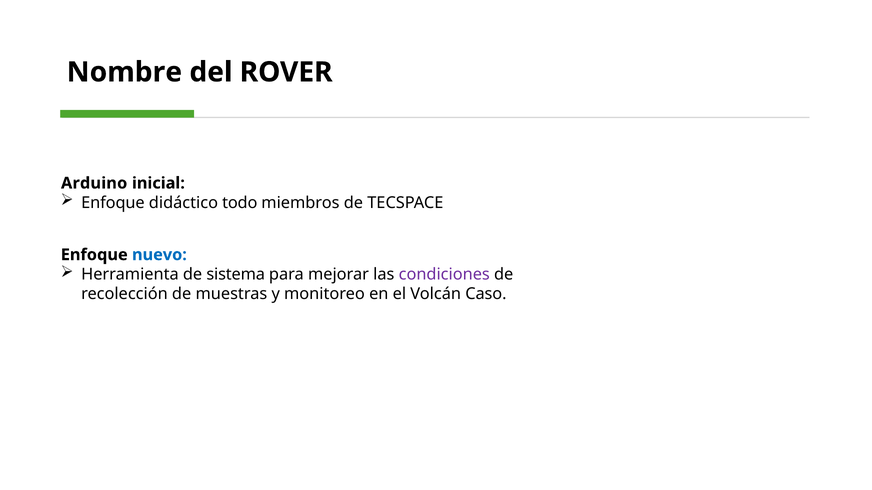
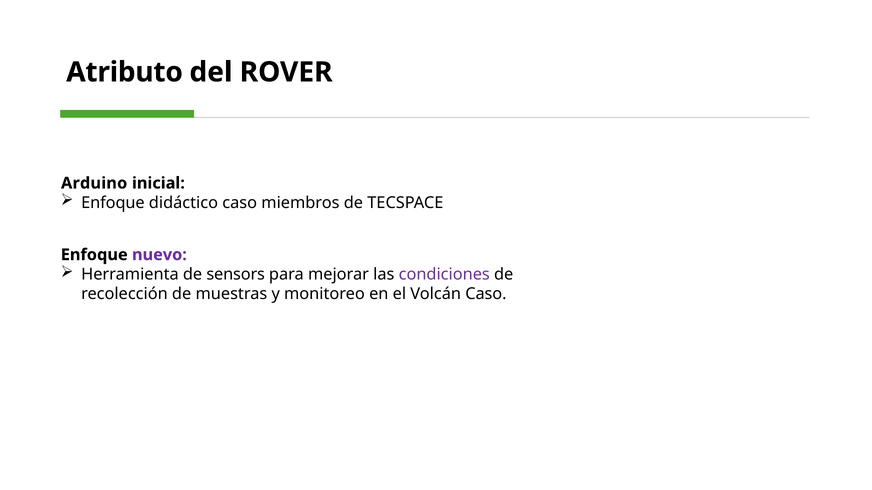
Nombre: Nombre -> Atributo
didáctico todo: todo -> caso
nuevo colour: blue -> purple
sistema: sistema -> sensors
